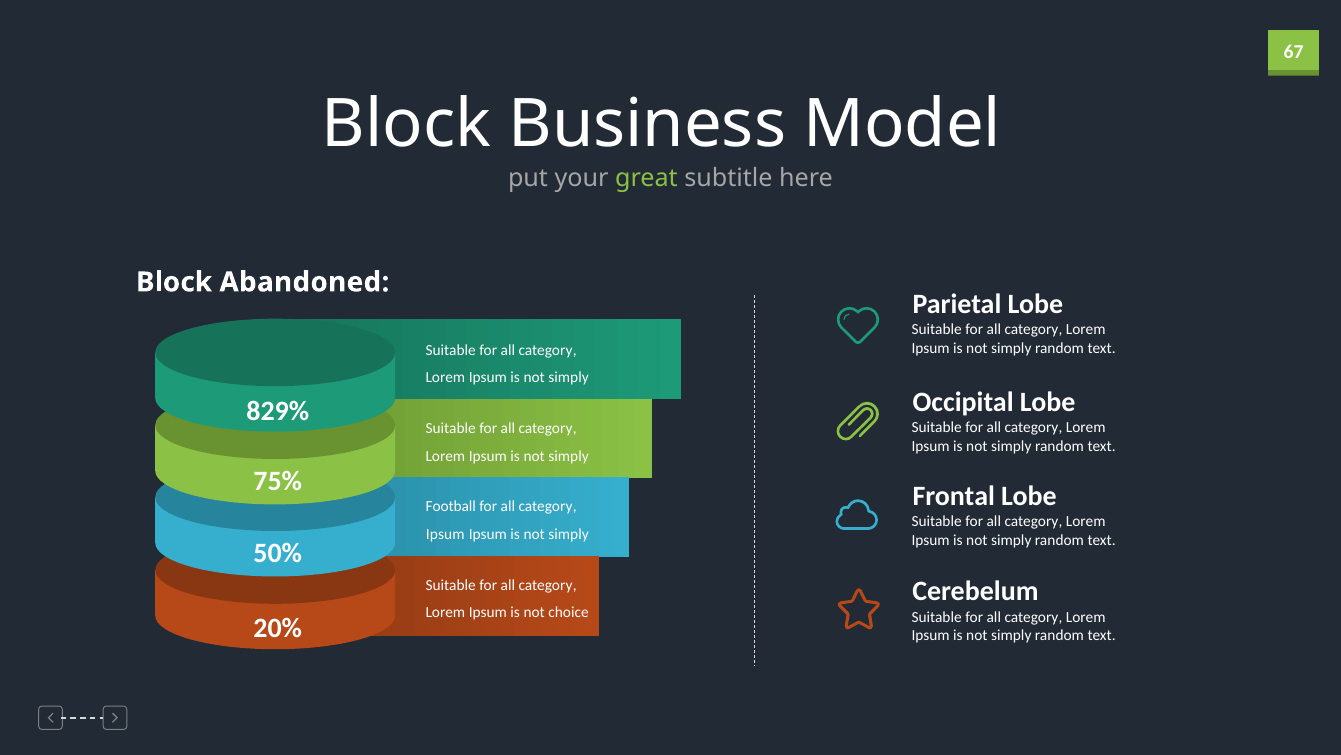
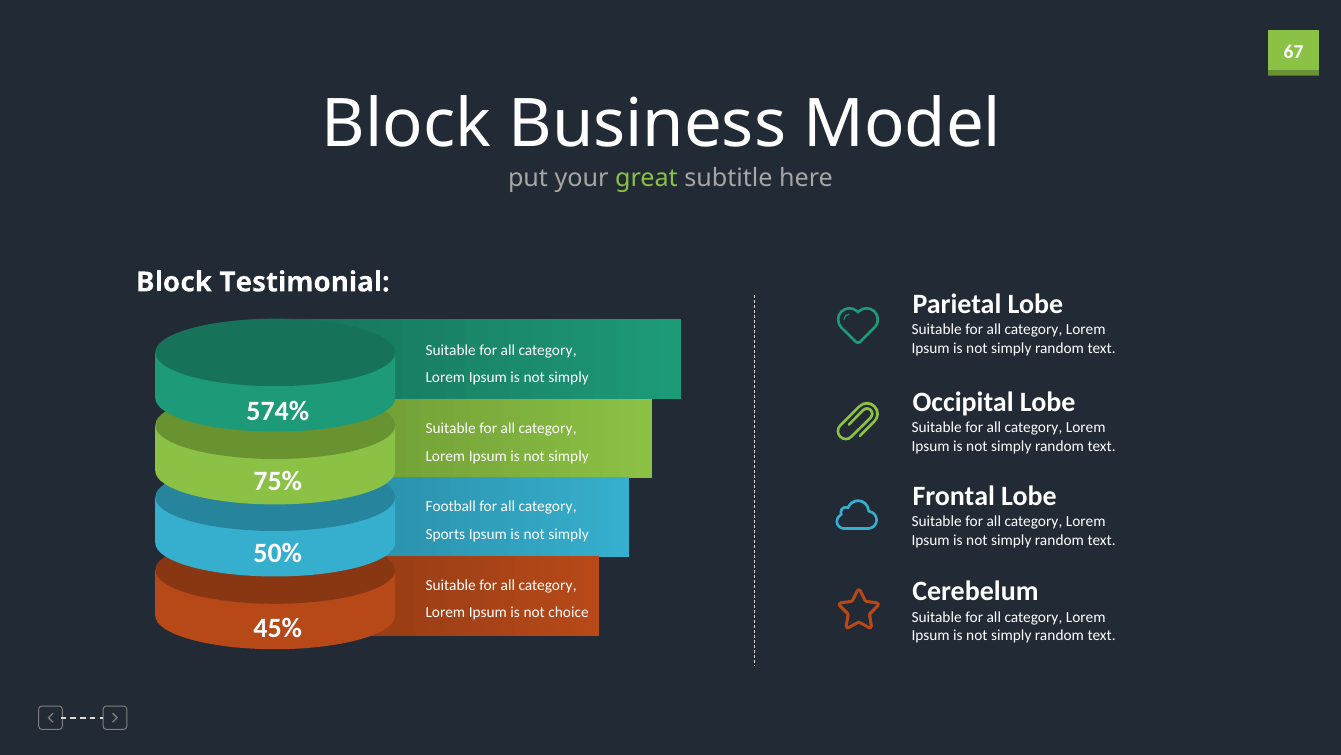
Abandoned: Abandoned -> Testimonial
829%: 829% -> 574%
Ipsum at (445, 534): Ipsum -> Sports
20%: 20% -> 45%
